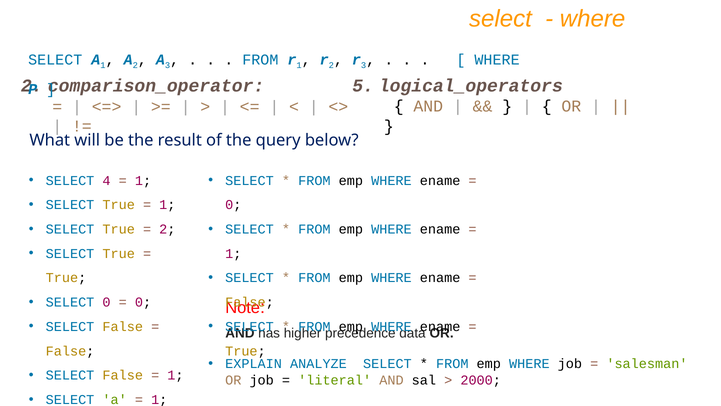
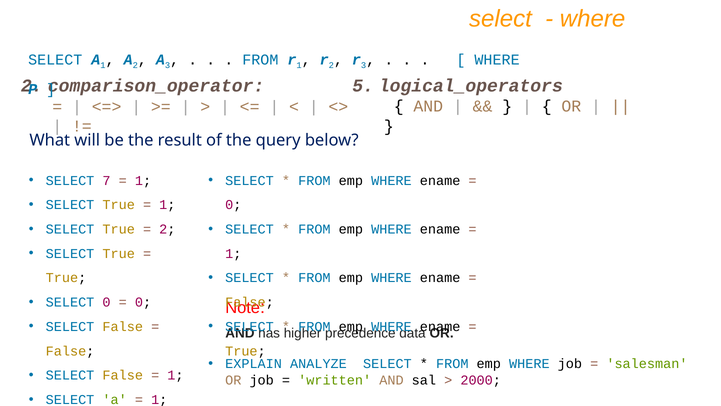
4: 4 -> 7
literal: literal -> written
